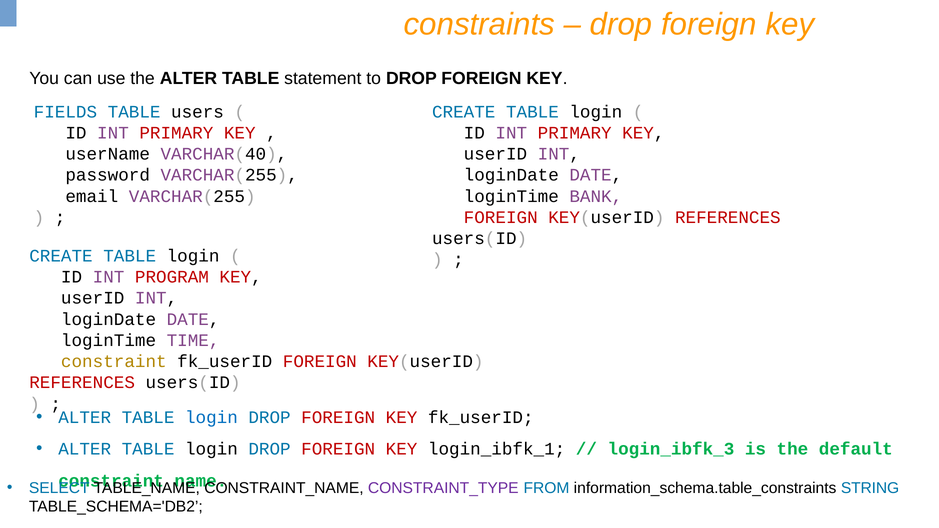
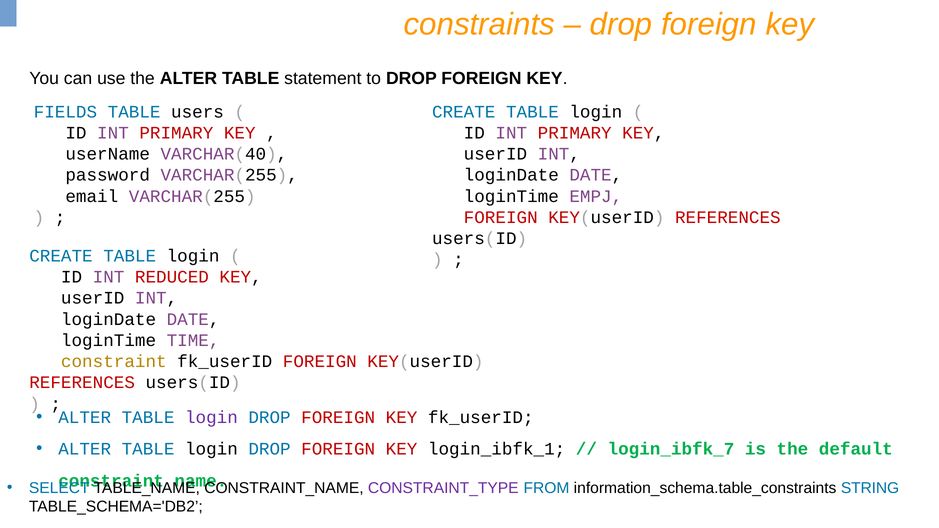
BANK: BANK -> EMPJ
PROGRAM: PROGRAM -> REDUCED
login at (211, 417) colour: blue -> purple
login_ibfk_3: login_ibfk_3 -> login_ibfk_7
